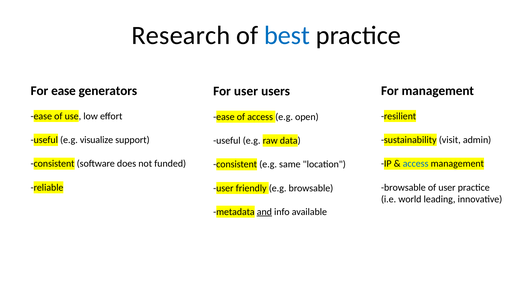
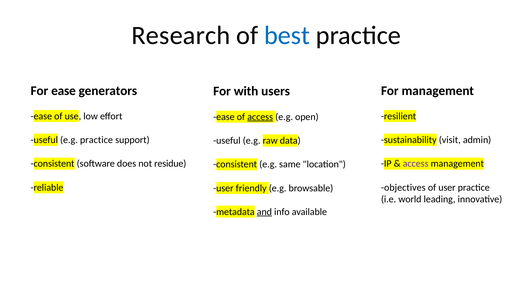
For user: user -> with
access at (260, 117) underline: none -> present
e.g visualize: visualize -> practice
funded: funded -> residue
access at (416, 163) colour: blue -> purple
browsable at (403, 187): browsable -> objectives
